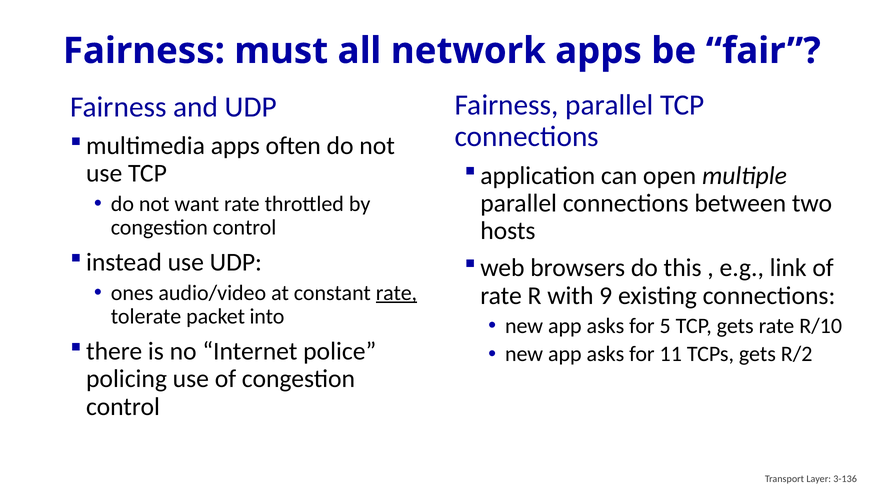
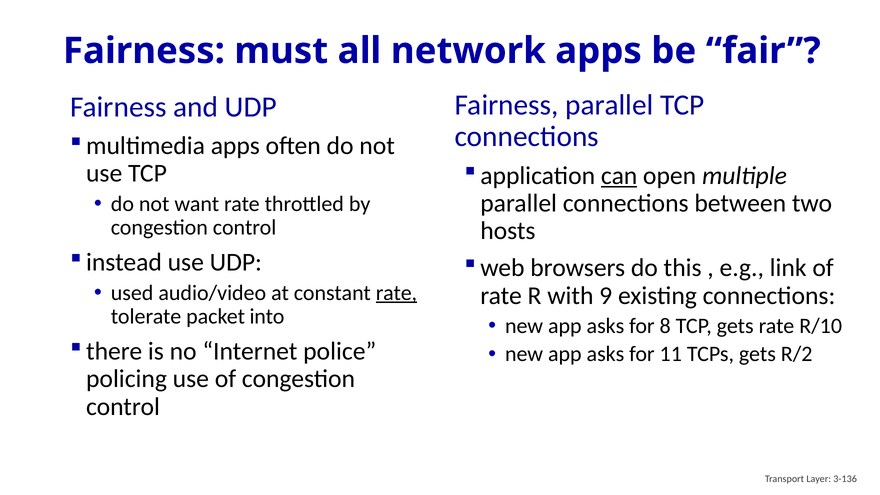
can underline: none -> present
ones: ones -> used
5: 5 -> 8
